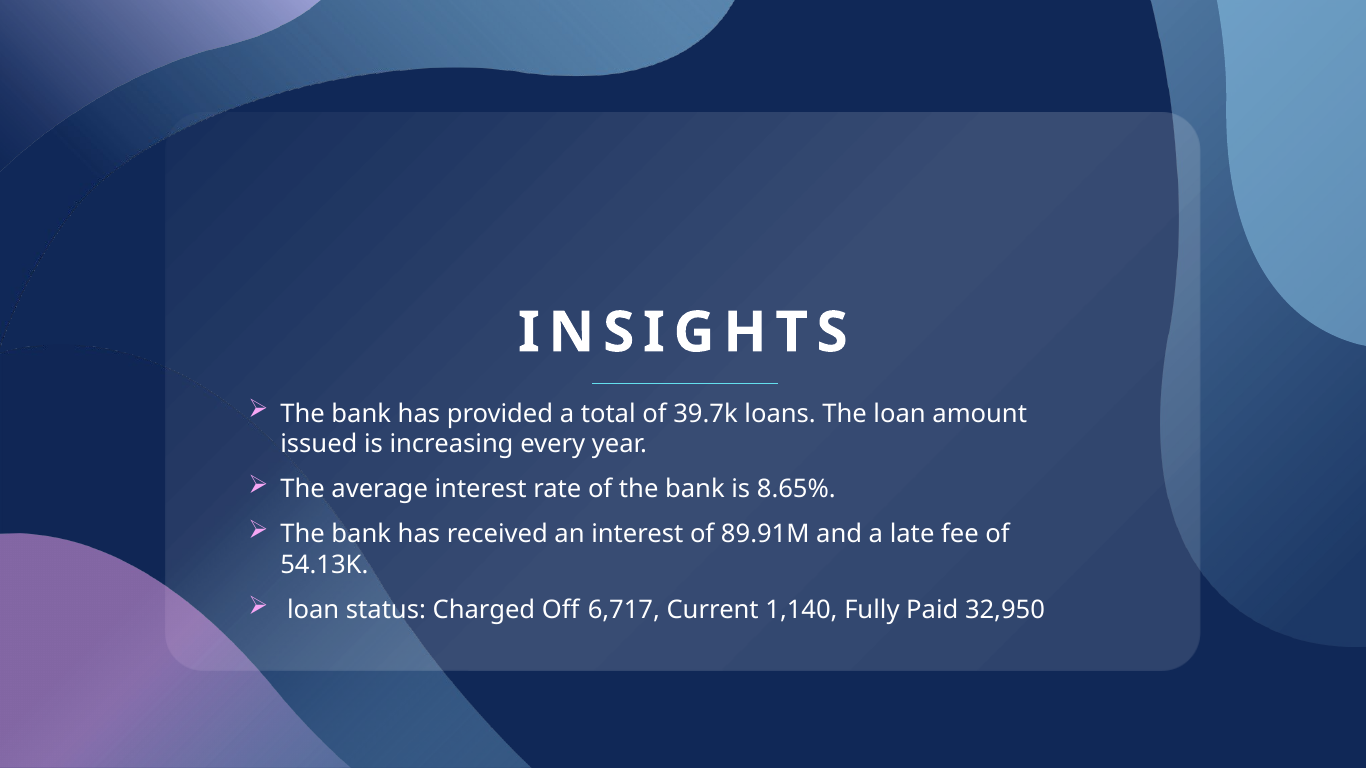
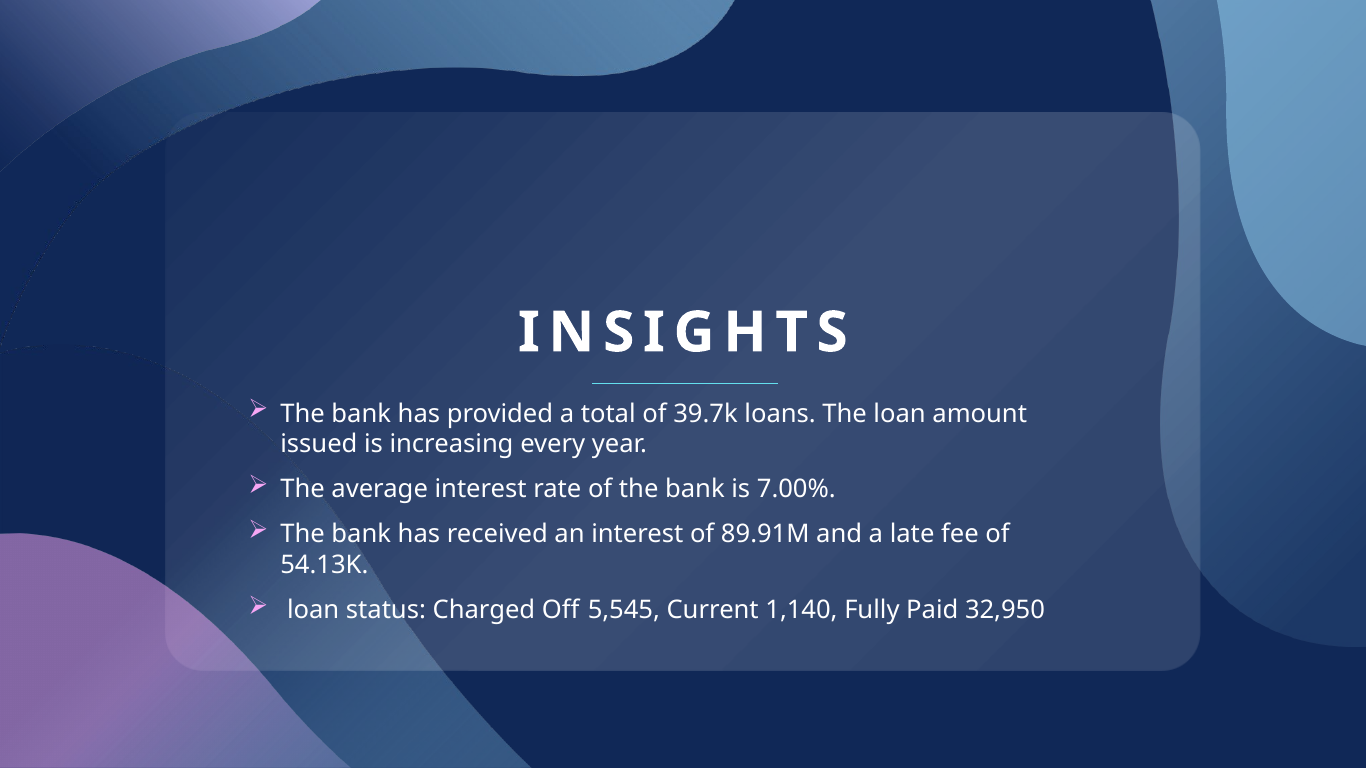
8.65%: 8.65% -> 7.00%
6,717: 6,717 -> 5,545
